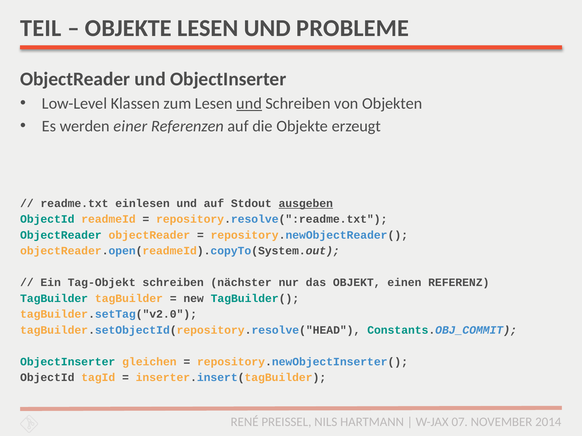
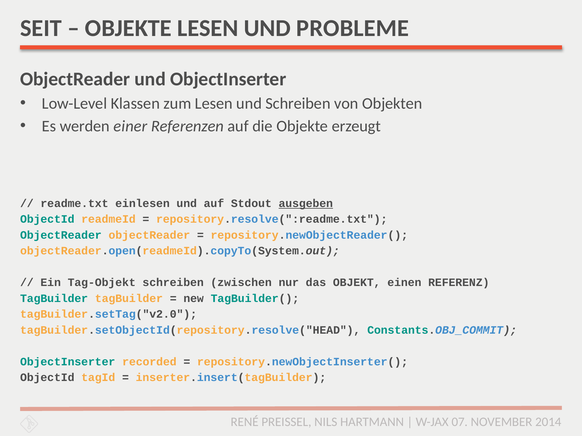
TEIL: TEIL -> SEIT
und at (249, 104) underline: present -> none
nächster: nächster -> zwischen
gleichen: gleichen -> recorded
